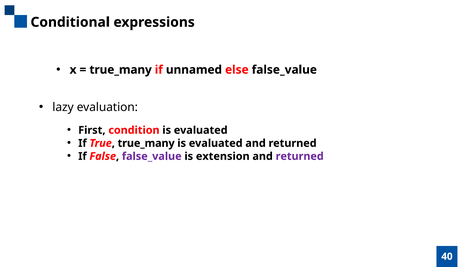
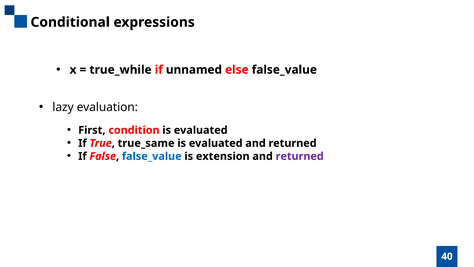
true_many at (121, 70): true_many -> true_while
True true_many: true_many -> true_same
false_value at (152, 156) colour: purple -> blue
